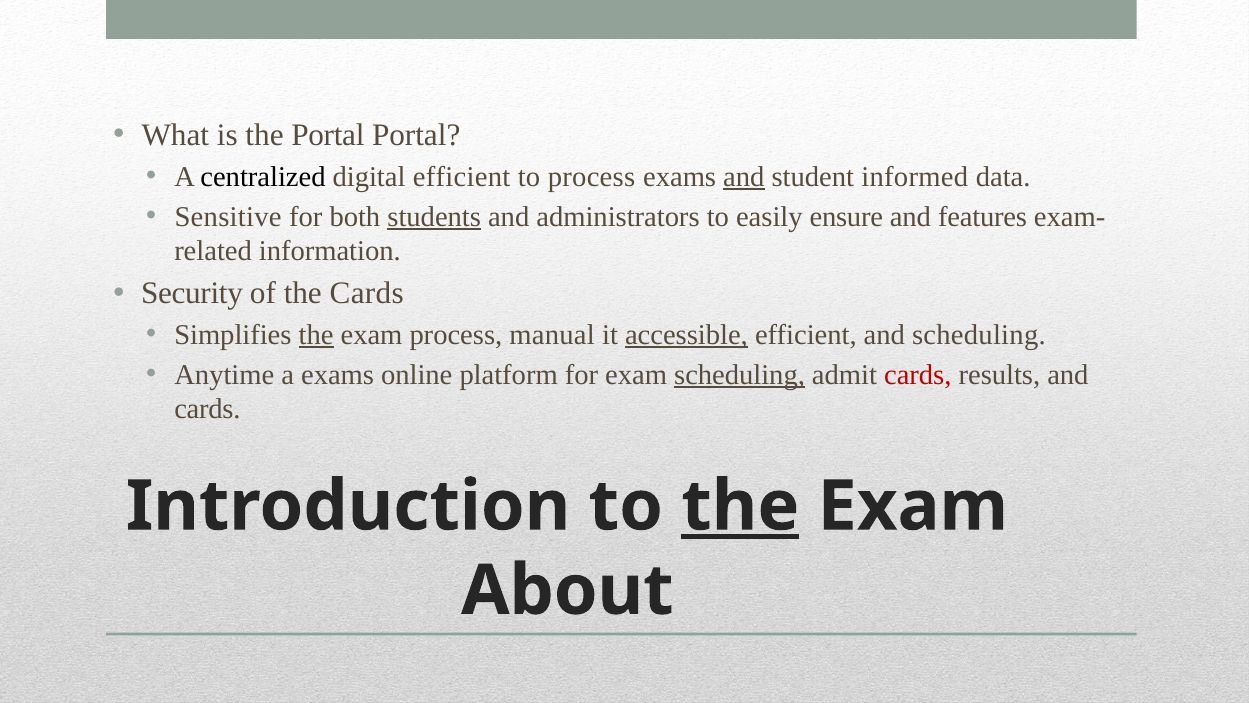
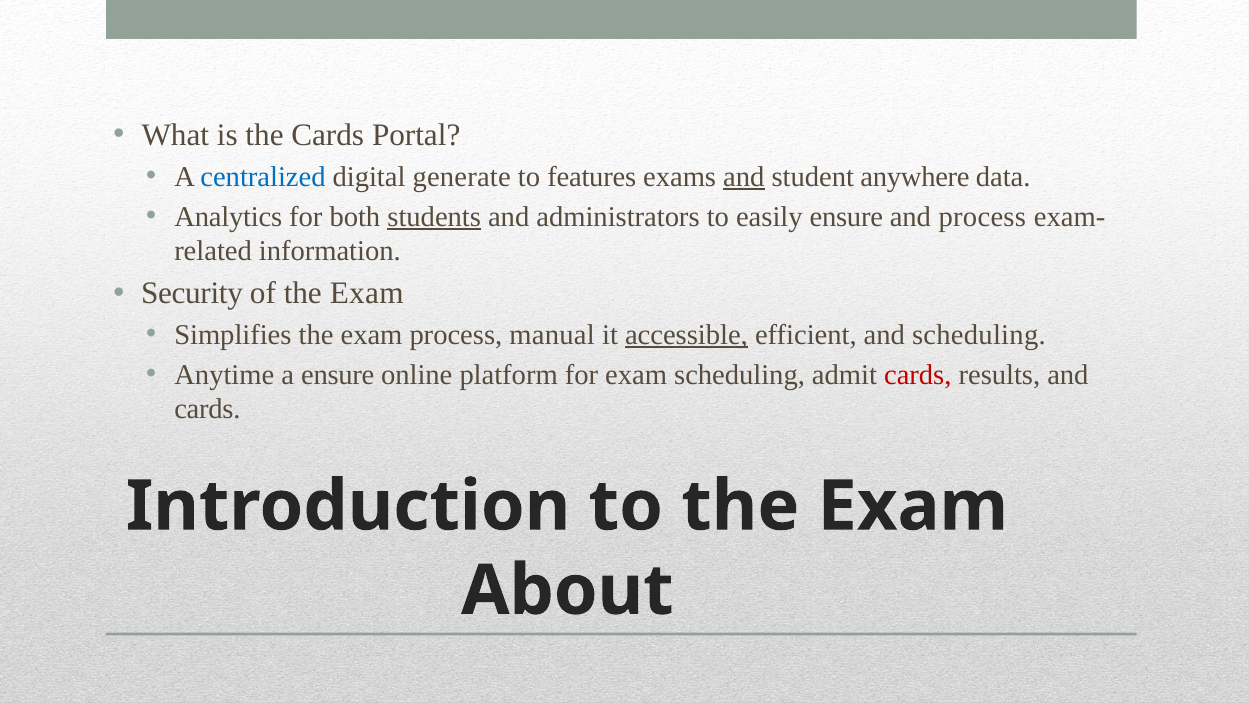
the Portal: Portal -> Cards
centralized colour: black -> blue
digital efficient: efficient -> generate
to process: process -> features
informed: informed -> anywhere
Sensitive: Sensitive -> Analytics
and features: features -> process
of the Cards: Cards -> Exam
the at (316, 335) underline: present -> none
a exams: exams -> ensure
scheduling at (740, 375) underline: present -> none
the at (740, 506) underline: present -> none
